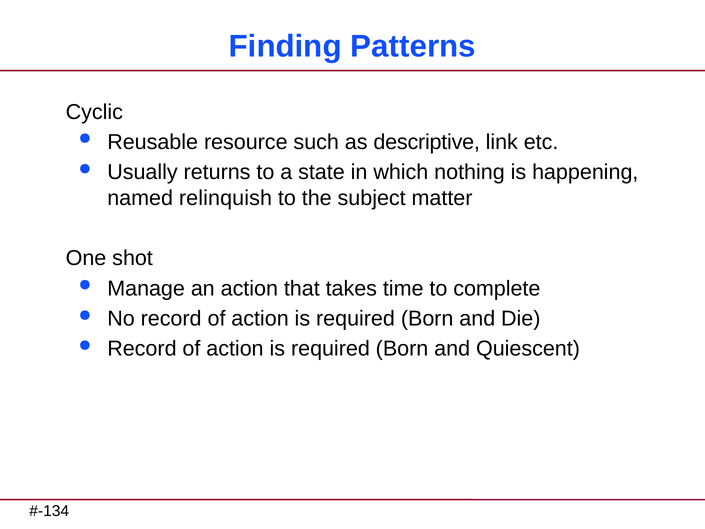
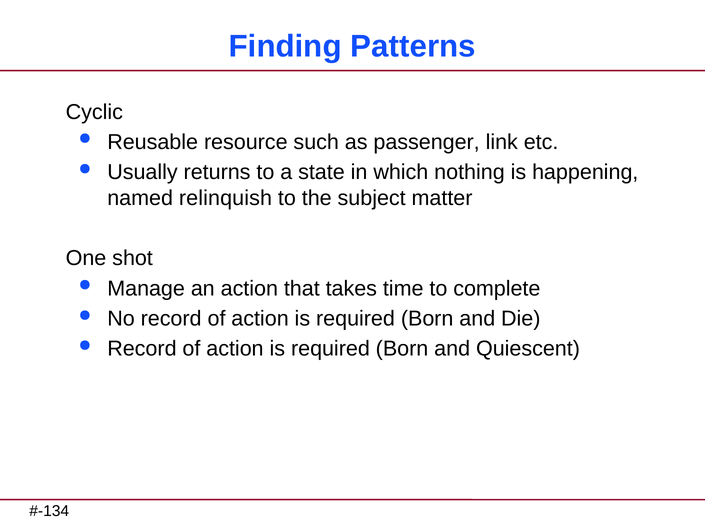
descriptive: descriptive -> passenger
